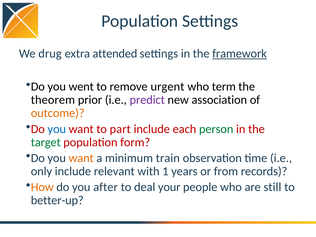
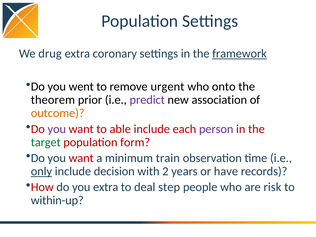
attended: attended -> coronary
term: term -> onto
you at (57, 129) colour: blue -> purple
part: part -> able
person colour: green -> purple
want at (81, 158) colour: orange -> red
only underline: none -> present
relevant: relevant -> decision
1: 1 -> 2
from: from -> have
How colour: orange -> red
you after: after -> extra
your: your -> step
still: still -> risk
better-up: better-up -> within-up
